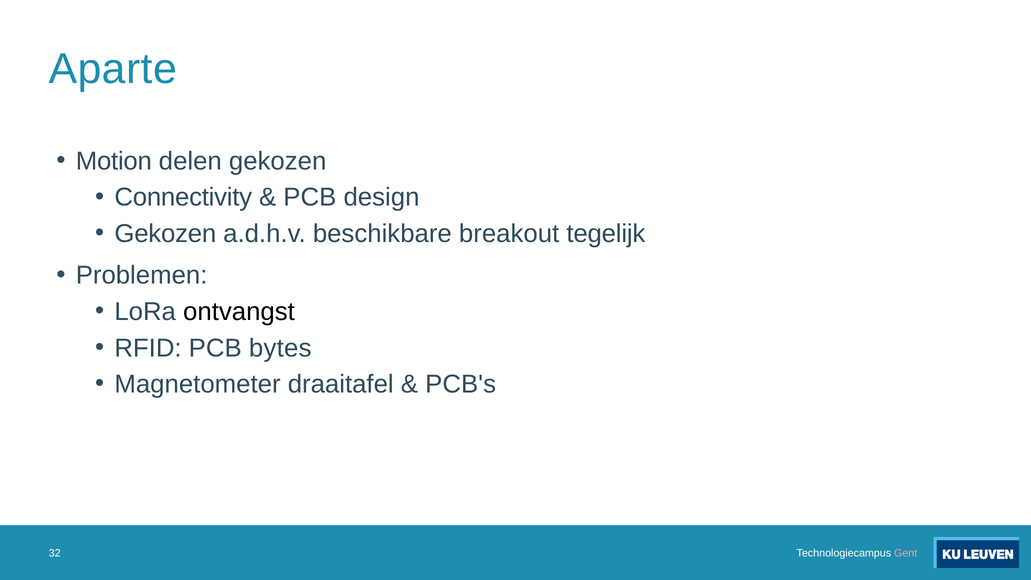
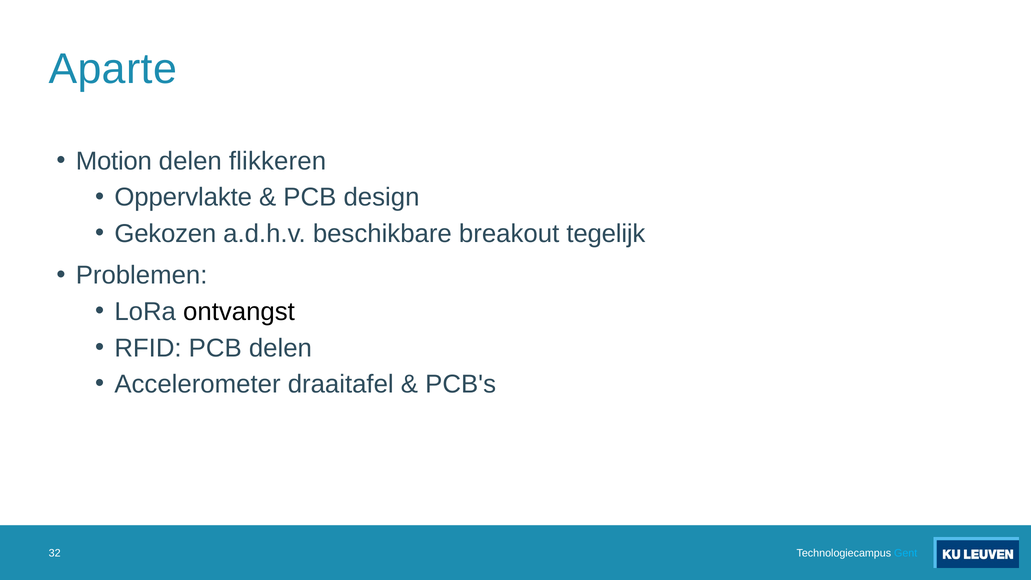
delen gekozen: gekozen -> flikkeren
Connectivity: Connectivity -> Oppervlakte
PCB bytes: bytes -> delen
Magnetometer: Magnetometer -> Accelerometer
Gent colour: pink -> light blue
